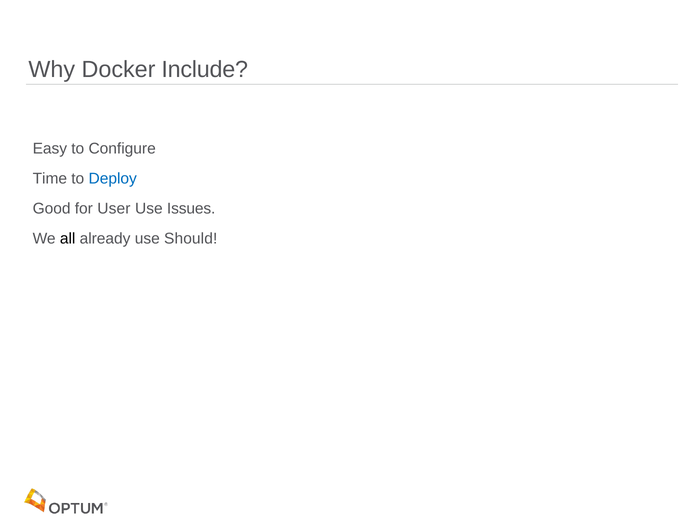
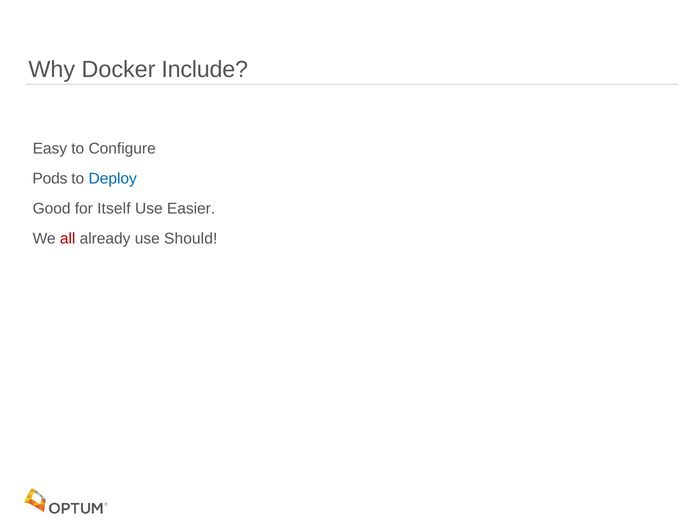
Time: Time -> Pods
User: User -> Itself
Issues: Issues -> Easier
all colour: black -> red
